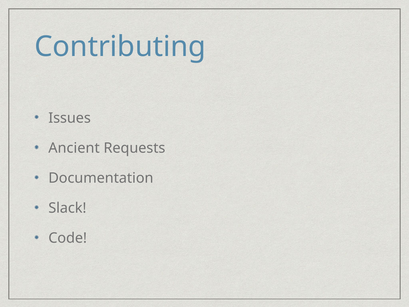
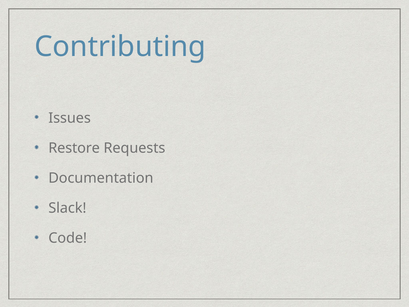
Ancient: Ancient -> Restore
